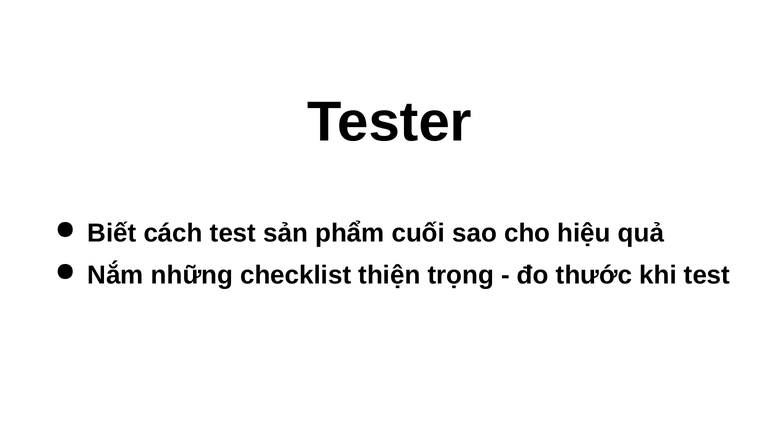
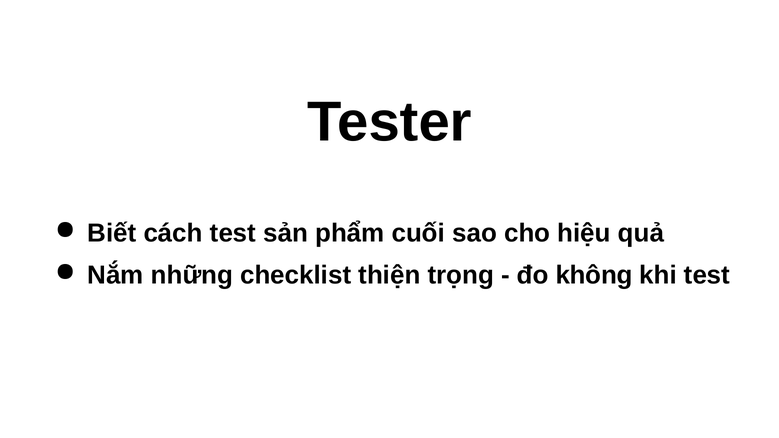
thước: thước -> không
